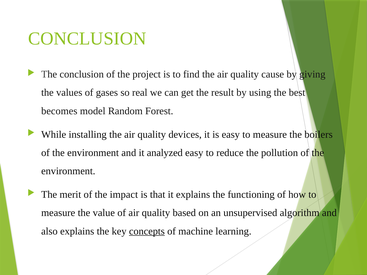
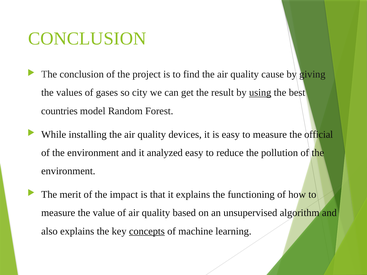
real: real -> city
using underline: none -> present
becomes: becomes -> countries
boilers: boilers -> official
